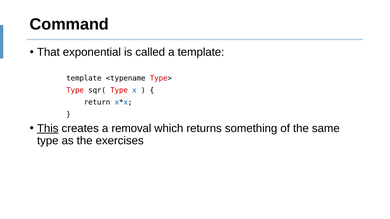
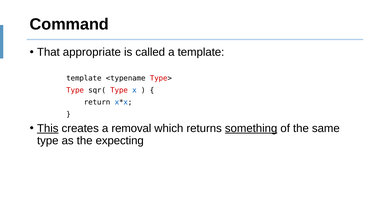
exponential: exponential -> appropriate
something underline: none -> present
exercises: exercises -> expecting
